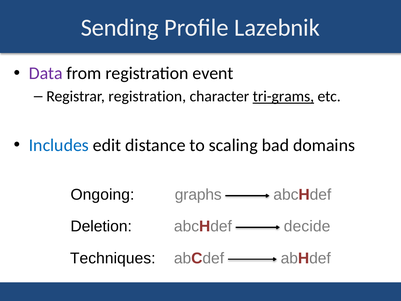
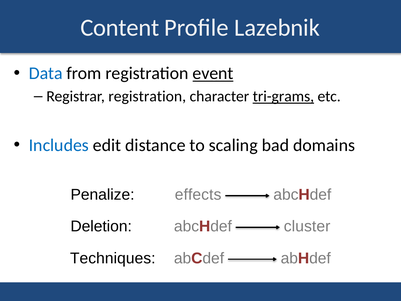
Sending: Sending -> Content
Data colour: purple -> blue
event underline: none -> present
Ongoing: Ongoing -> Penalize
graphs: graphs -> effects
decide: decide -> cluster
